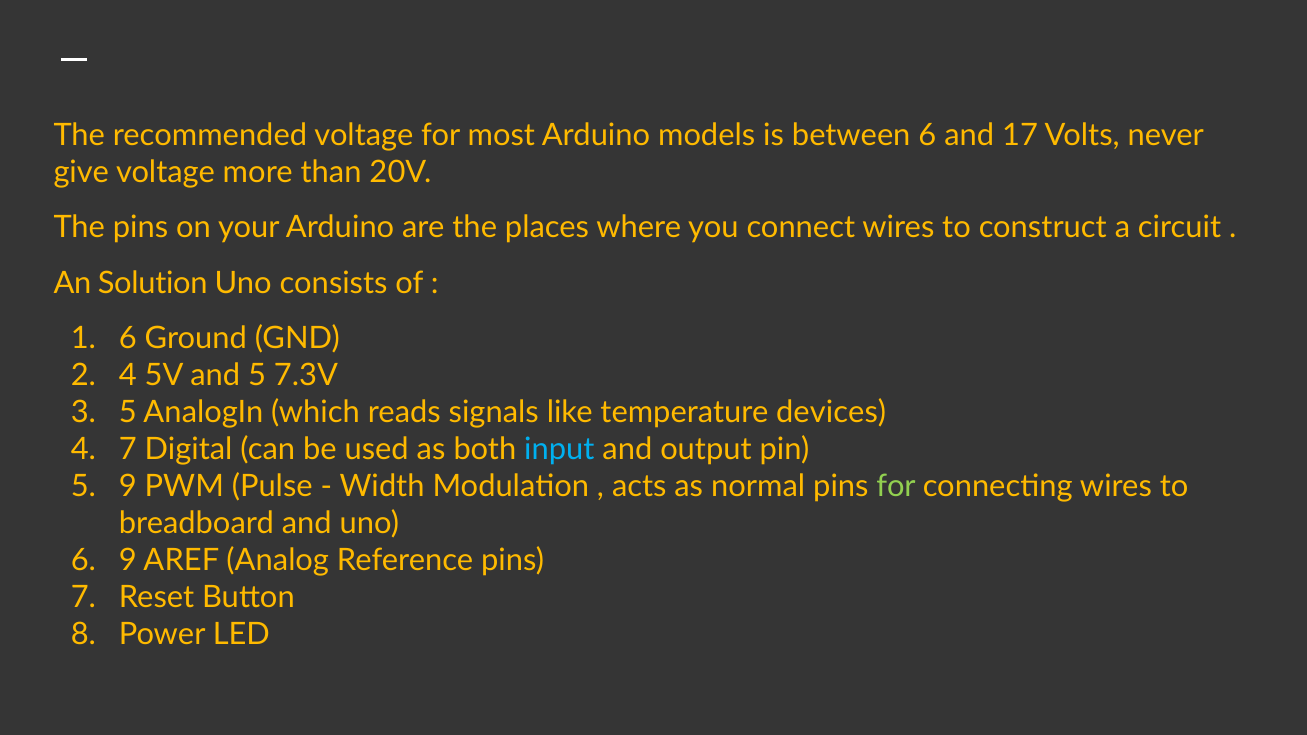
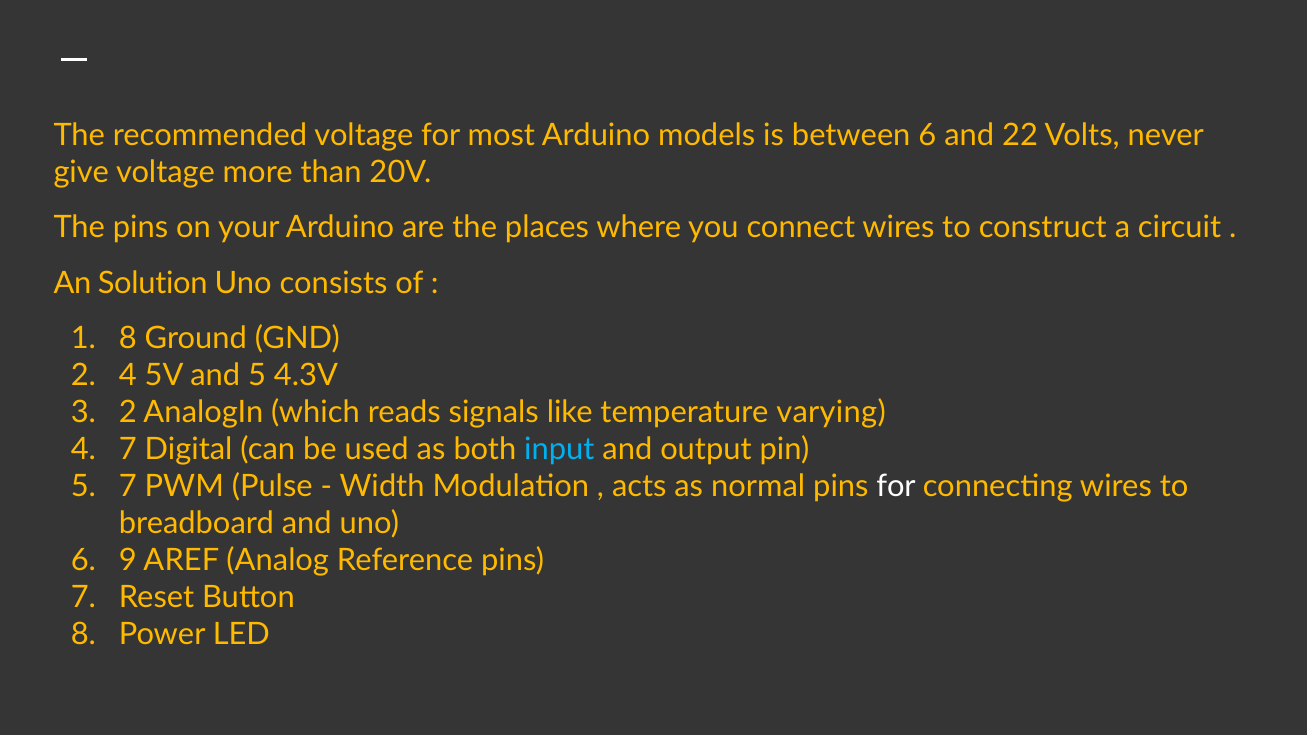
17: 17 -> 22
6 at (128, 338): 6 -> 8
7.3V: 7.3V -> 4.3V
3 5: 5 -> 2
devices: devices -> varying
5 9: 9 -> 7
for at (896, 486) colour: light green -> white
